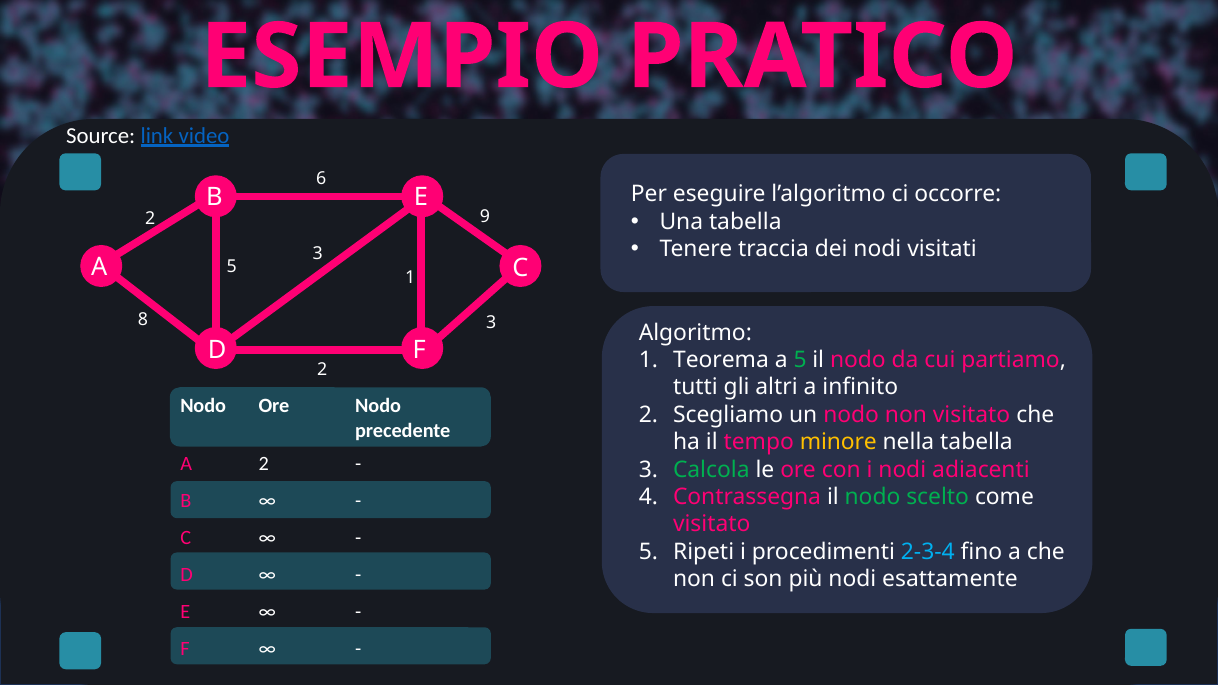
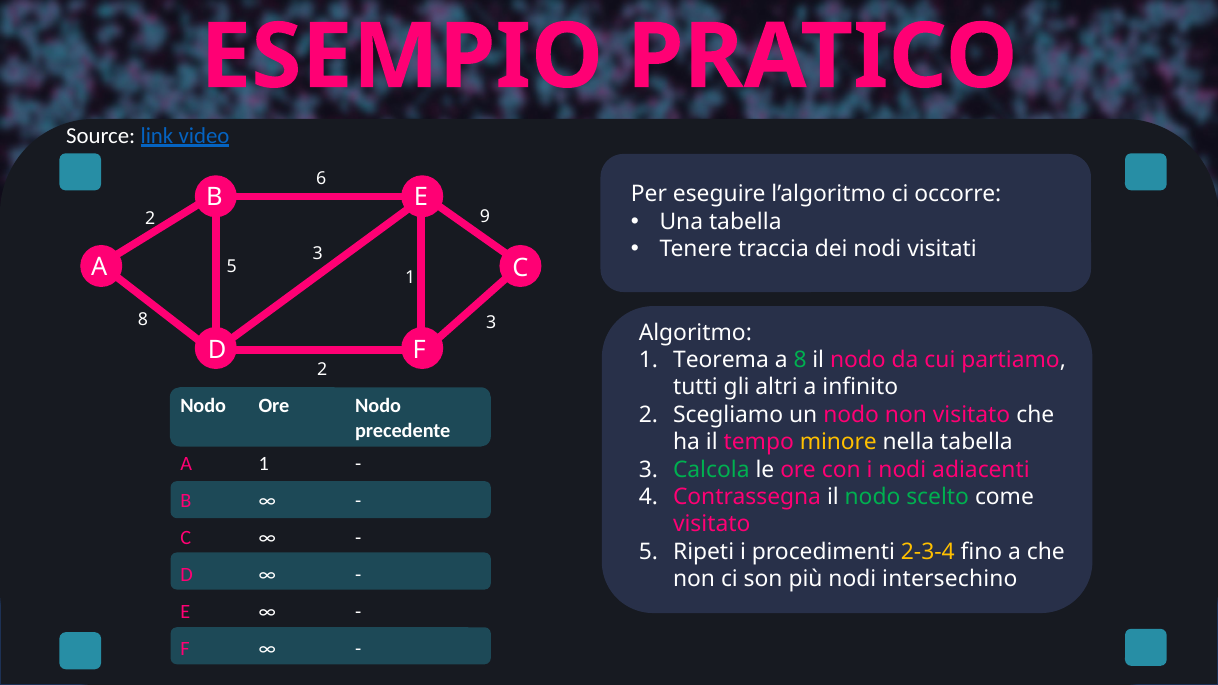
a 5: 5 -> 8
A 2: 2 -> 1
2-3-4 colour: light blue -> yellow
esattamente: esattamente -> intersechino
